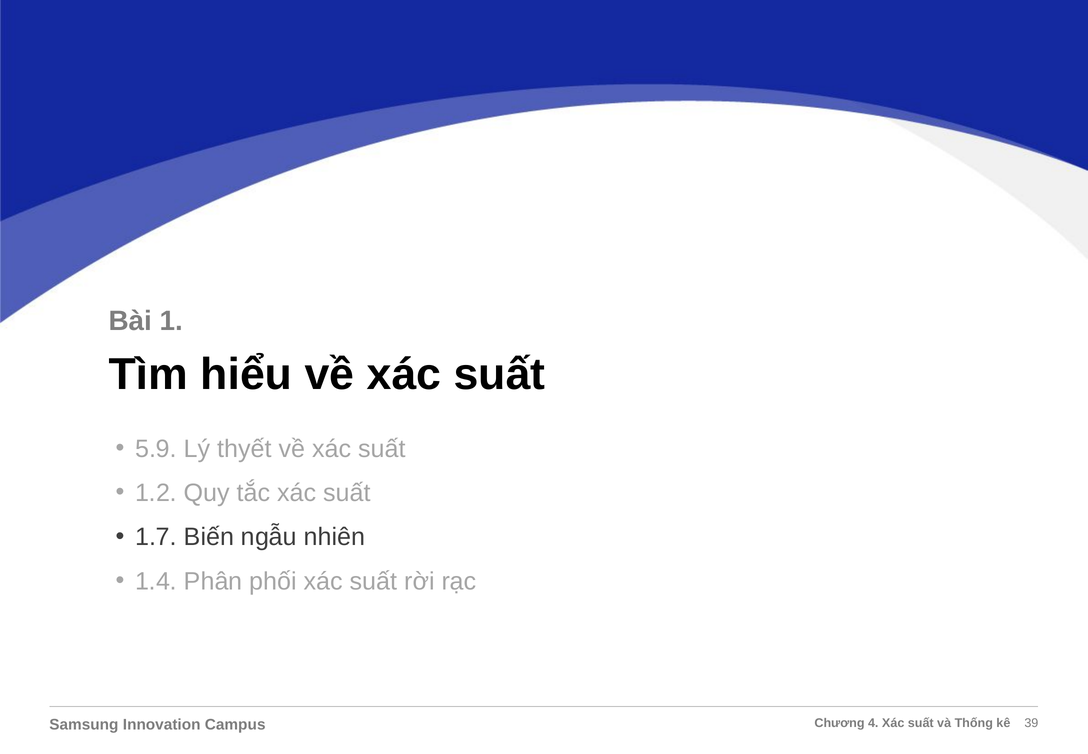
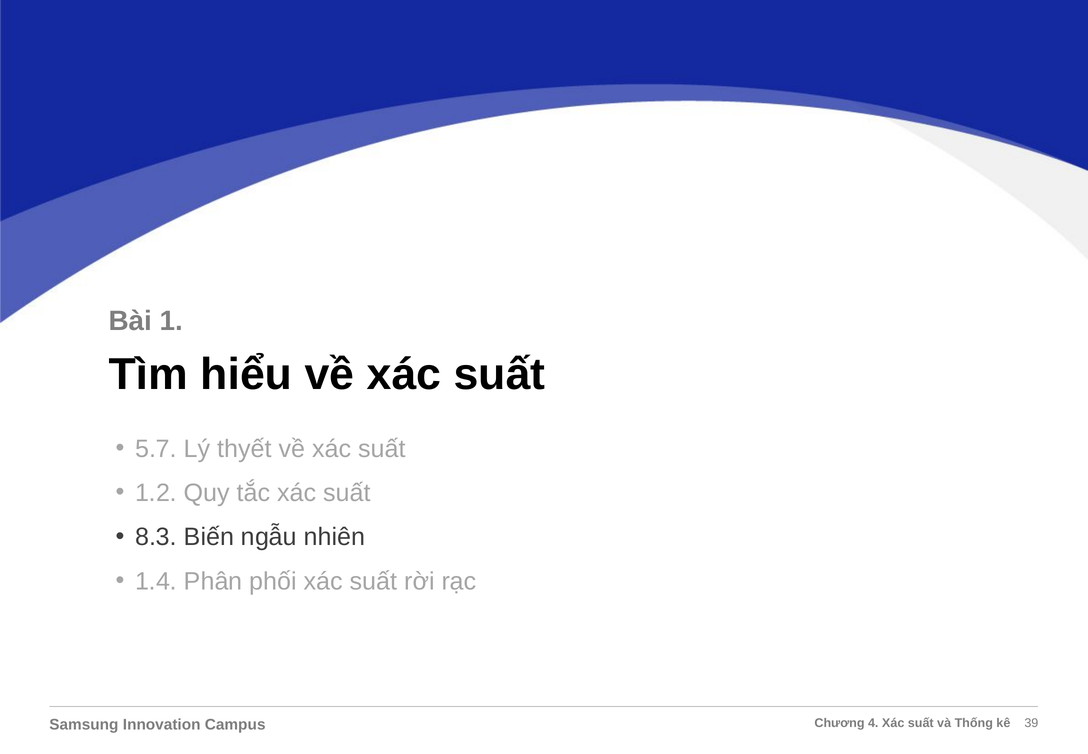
5.9: 5.9 -> 5.7
1.7: 1.7 -> 8.3
